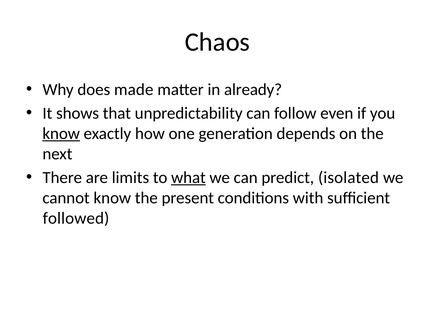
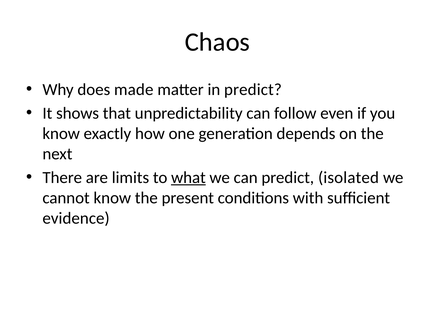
in already: already -> predict
know at (61, 134) underline: present -> none
followed: followed -> evidence
